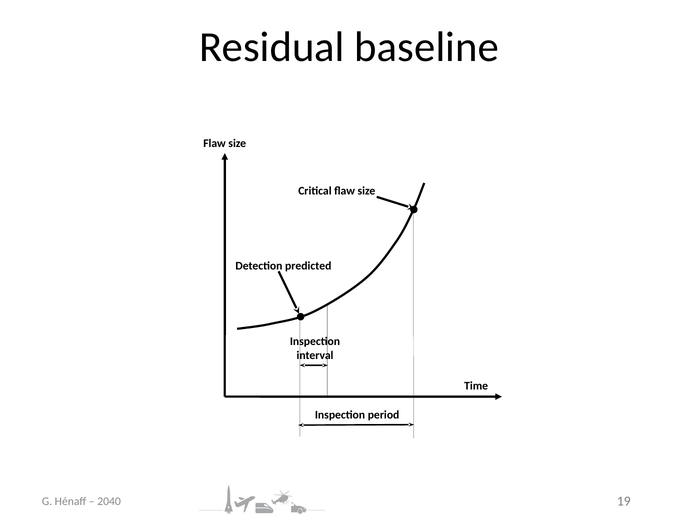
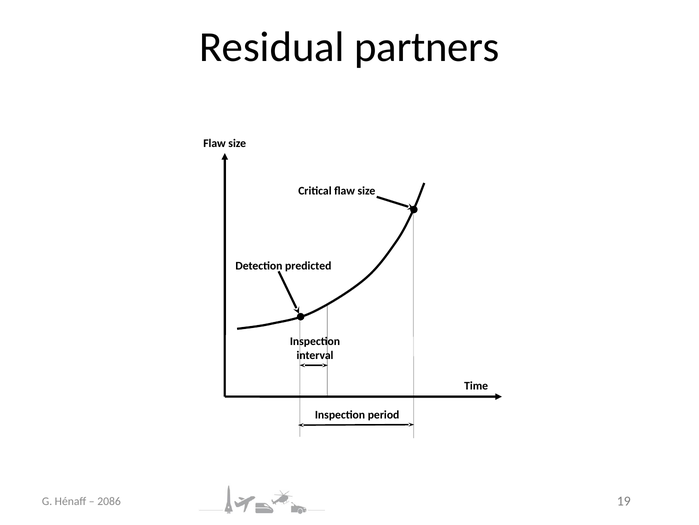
baseline: baseline -> partners
2040: 2040 -> 2086
